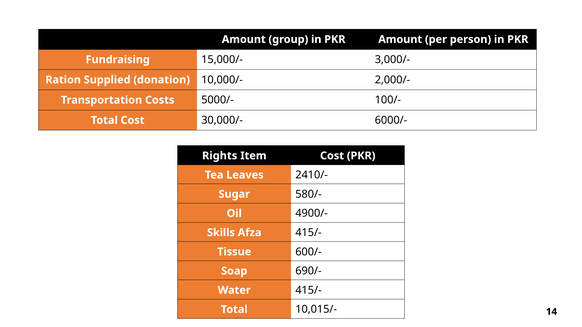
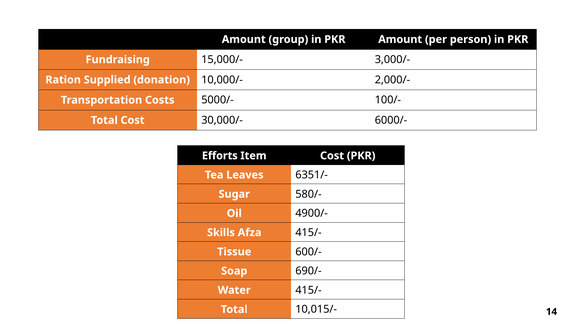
Rights: Rights -> Efforts
2410/-: 2410/- -> 6351/-
